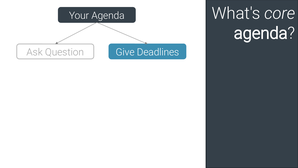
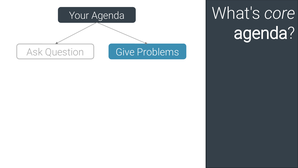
Deadlines: Deadlines -> Problems
